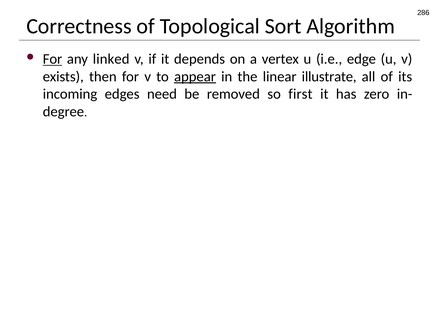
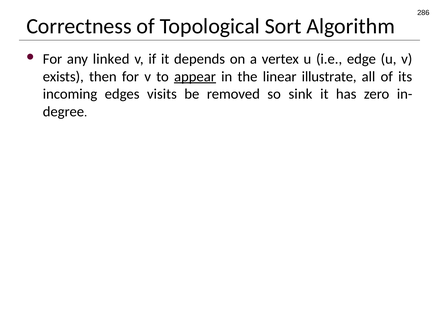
For at (52, 59) underline: present -> none
need: need -> visits
first: first -> sink
